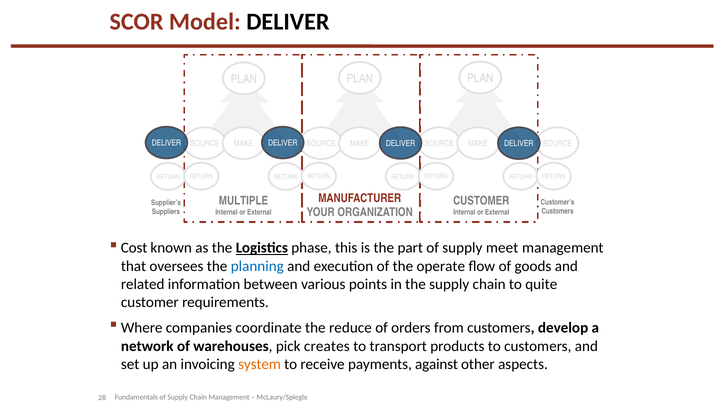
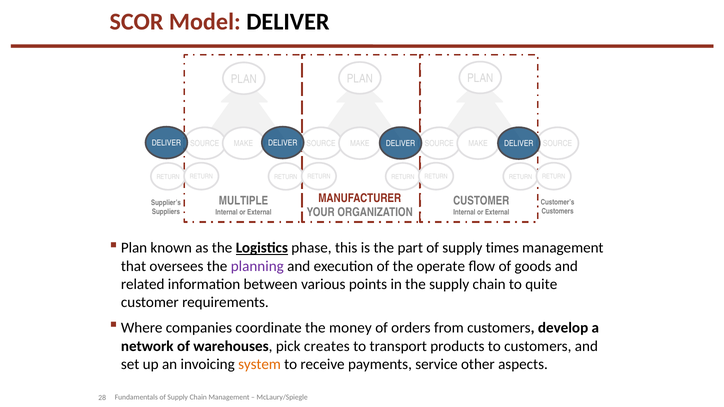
Cost at (134, 248): Cost -> Plan
meet: meet -> times
planning colour: blue -> purple
reduce: reduce -> money
against: against -> service
